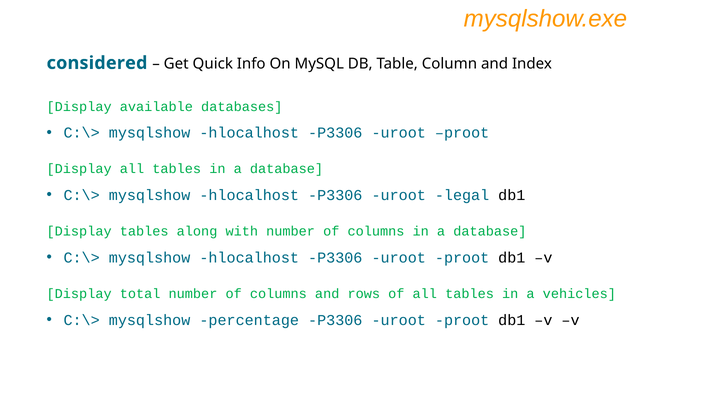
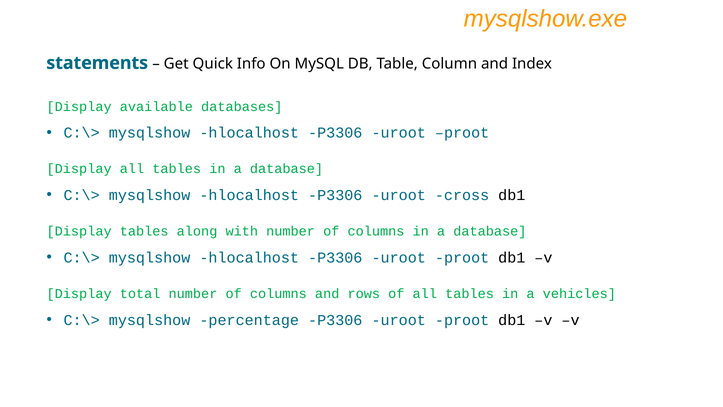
considered: considered -> statements
legal: legal -> cross
